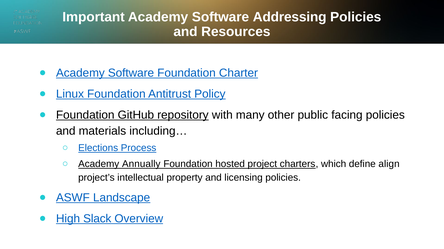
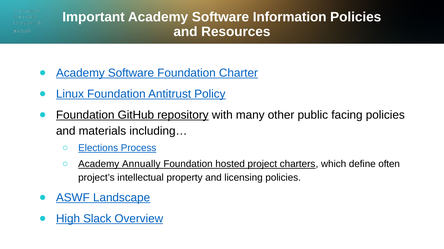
Addressing: Addressing -> Information
align: align -> often
